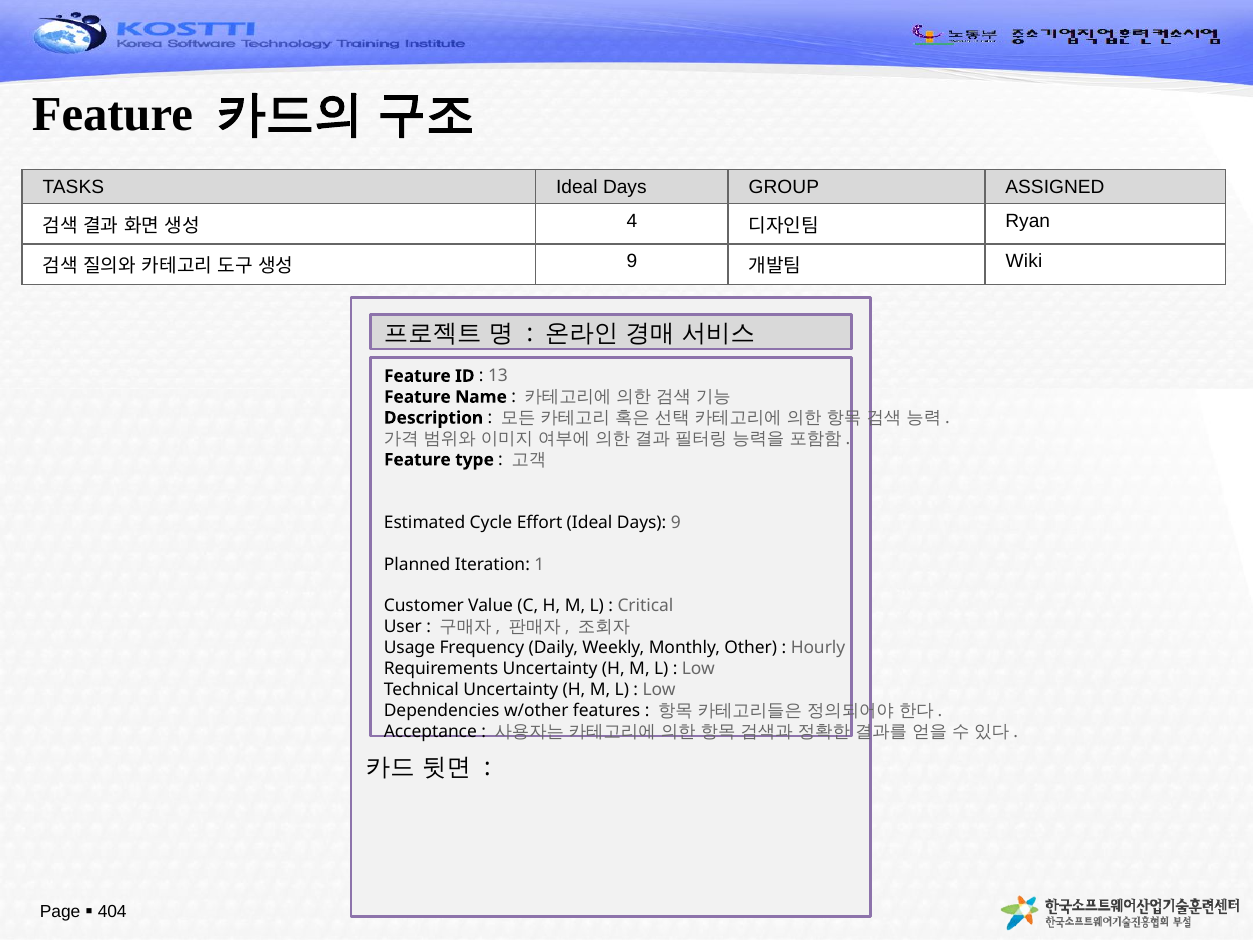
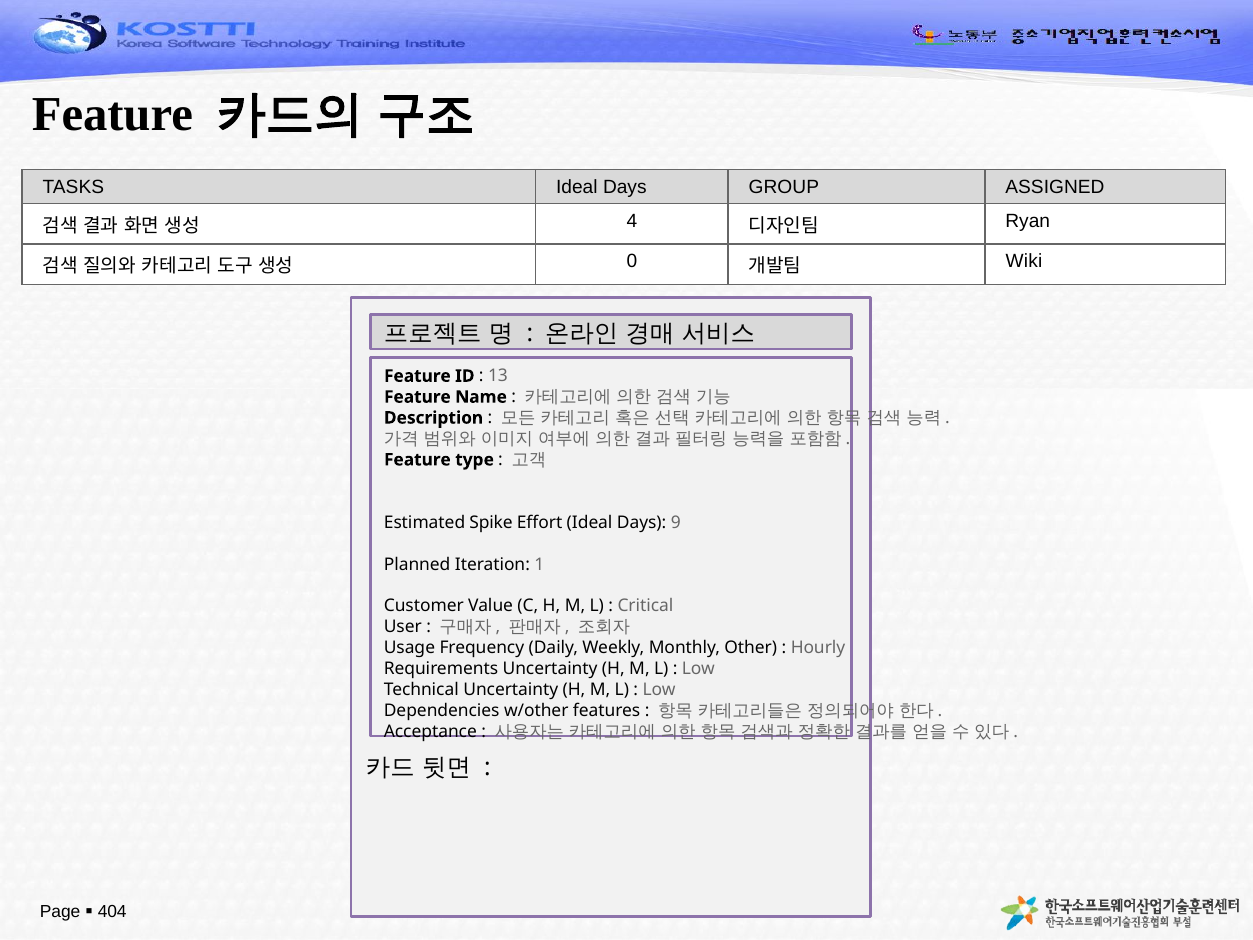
9 at (632, 261): 9 -> 0
Cycle: Cycle -> Spike
